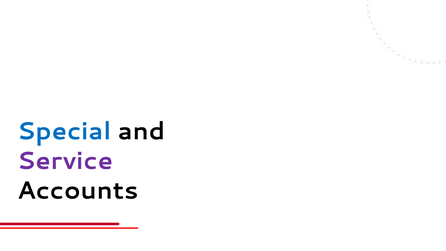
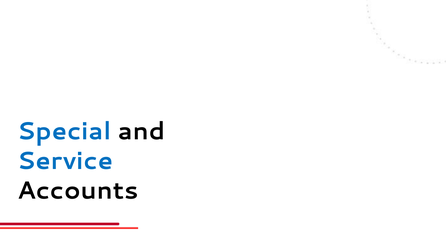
Service colour: purple -> blue
